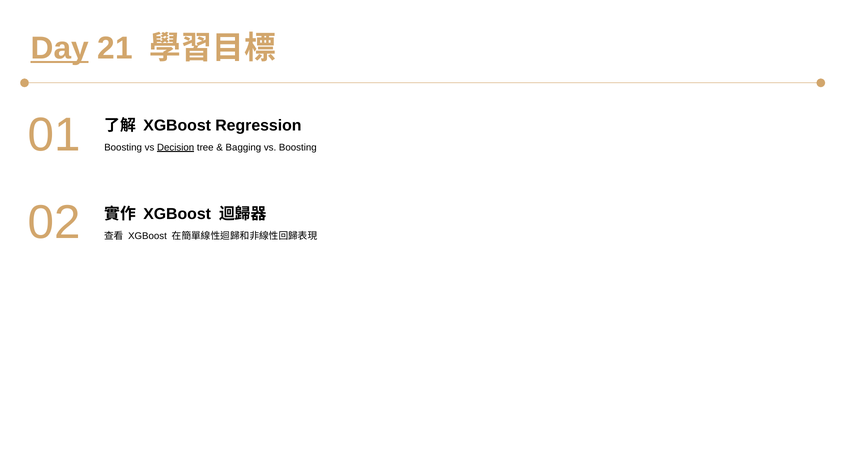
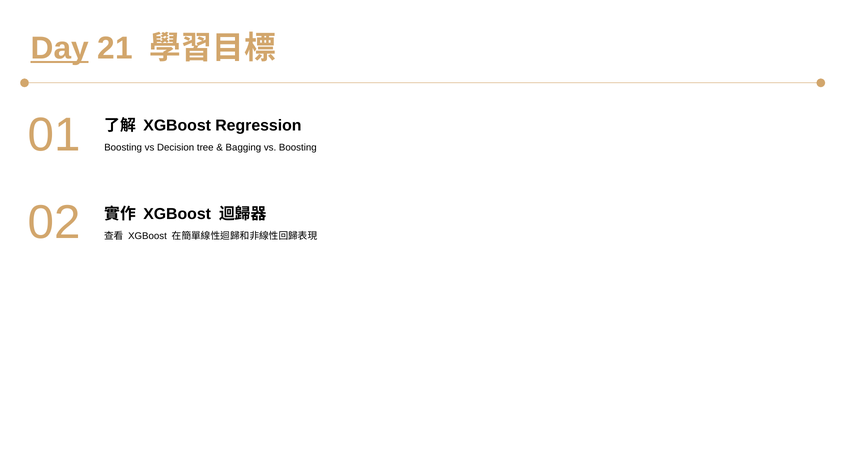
Decision underline: present -> none
